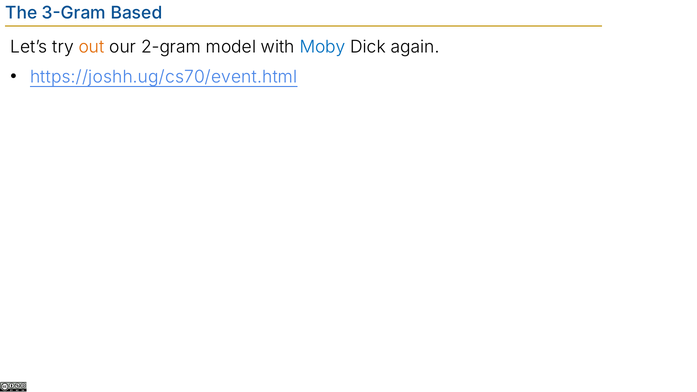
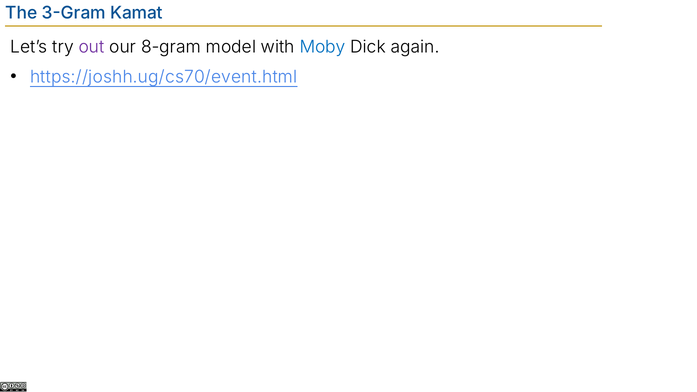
Based: Based -> Kamat
out colour: orange -> purple
2-gram: 2-gram -> 8-gram
